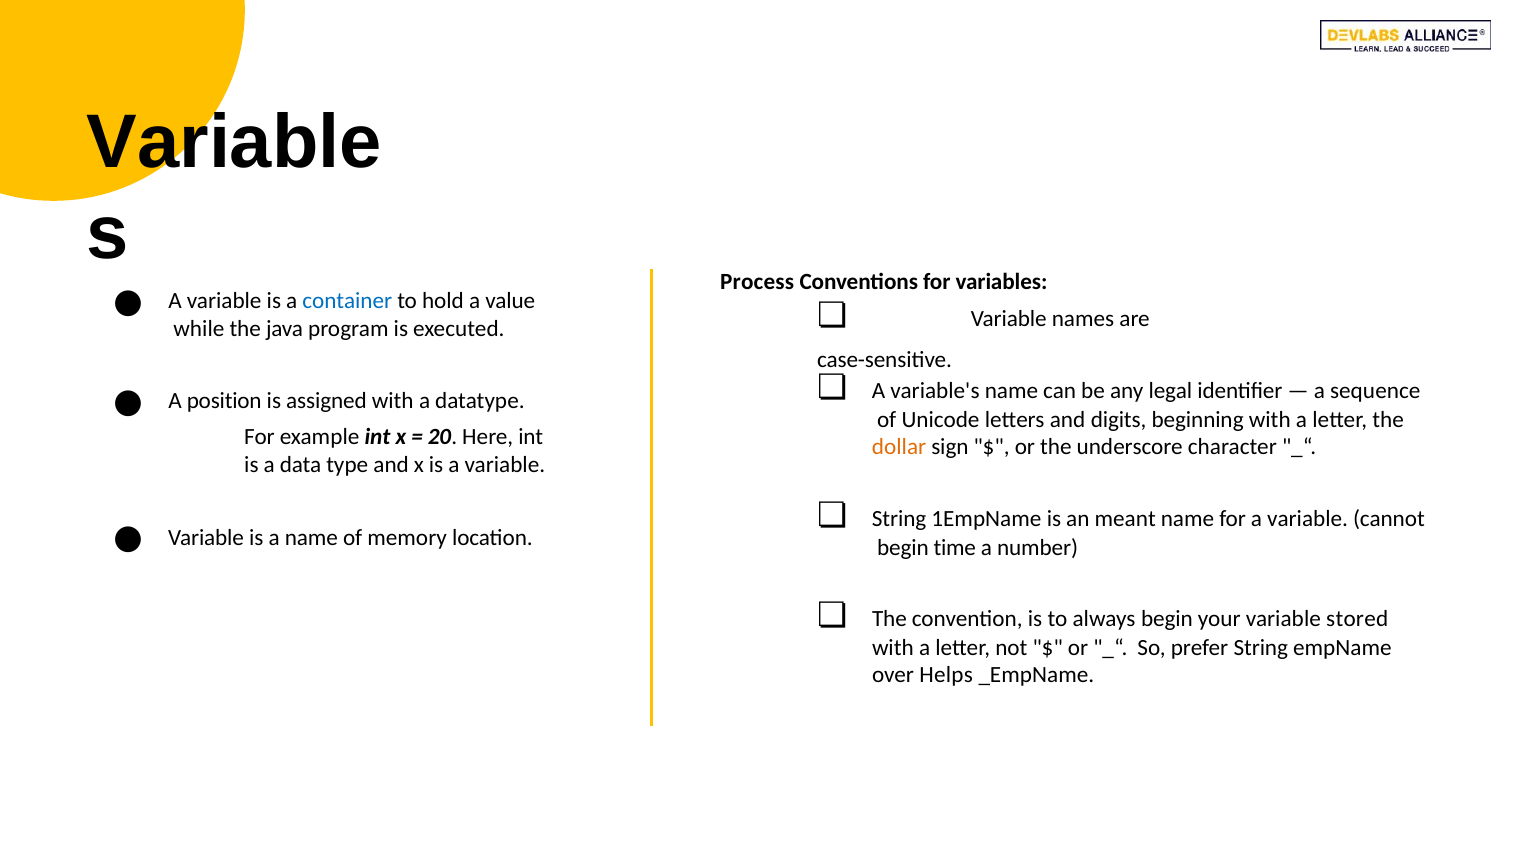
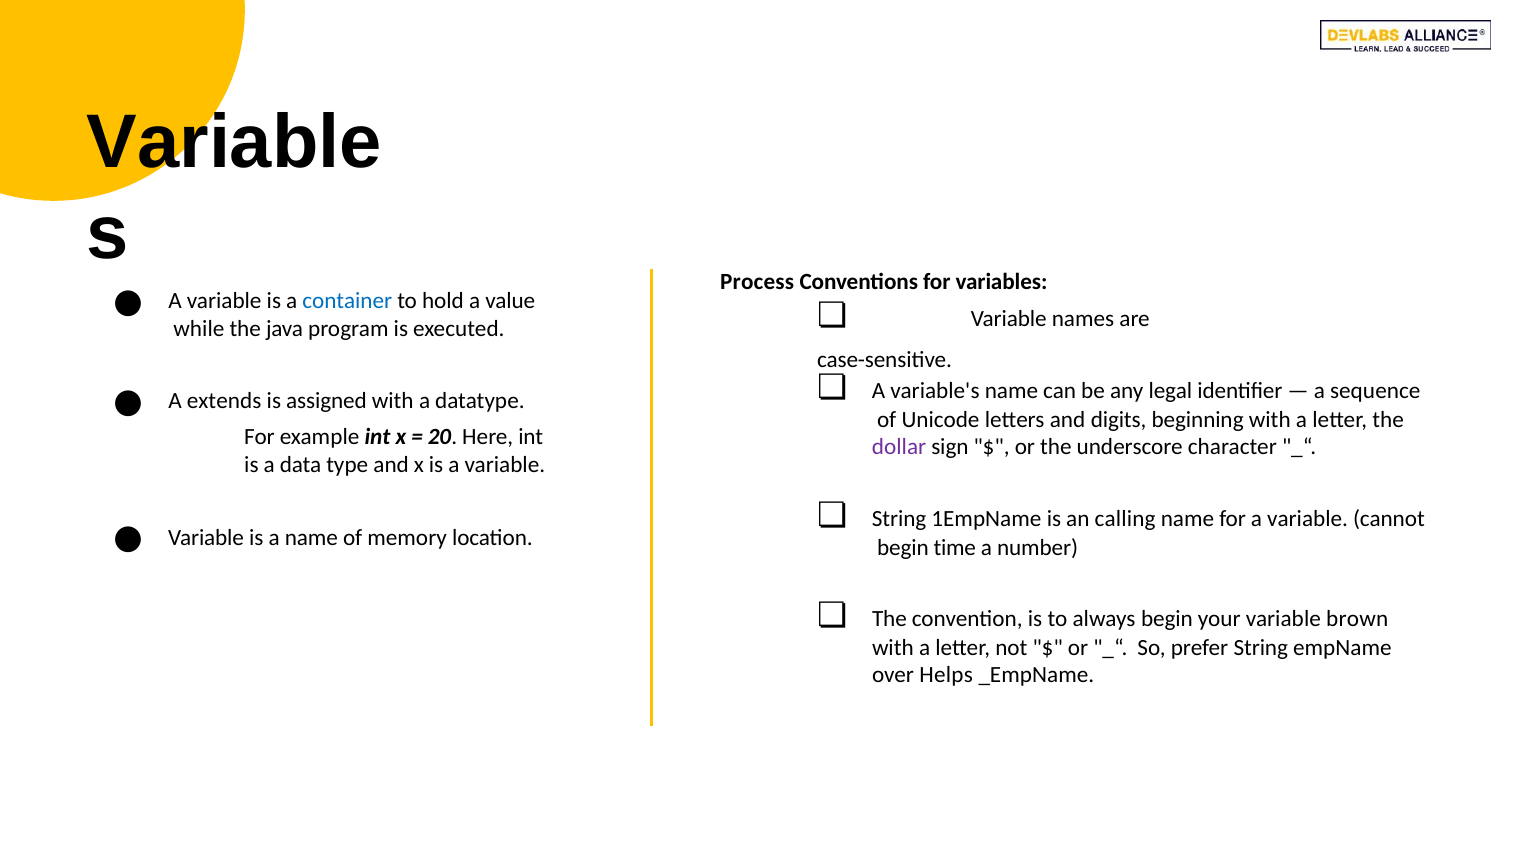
position: position -> extends
dollar colour: orange -> purple
meant: meant -> calling
stored: stored -> brown
